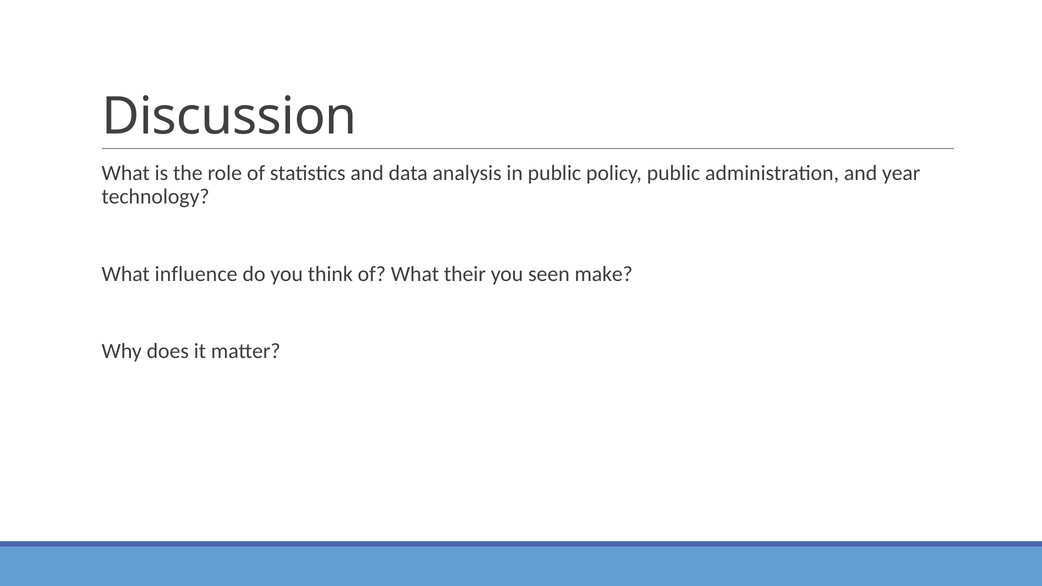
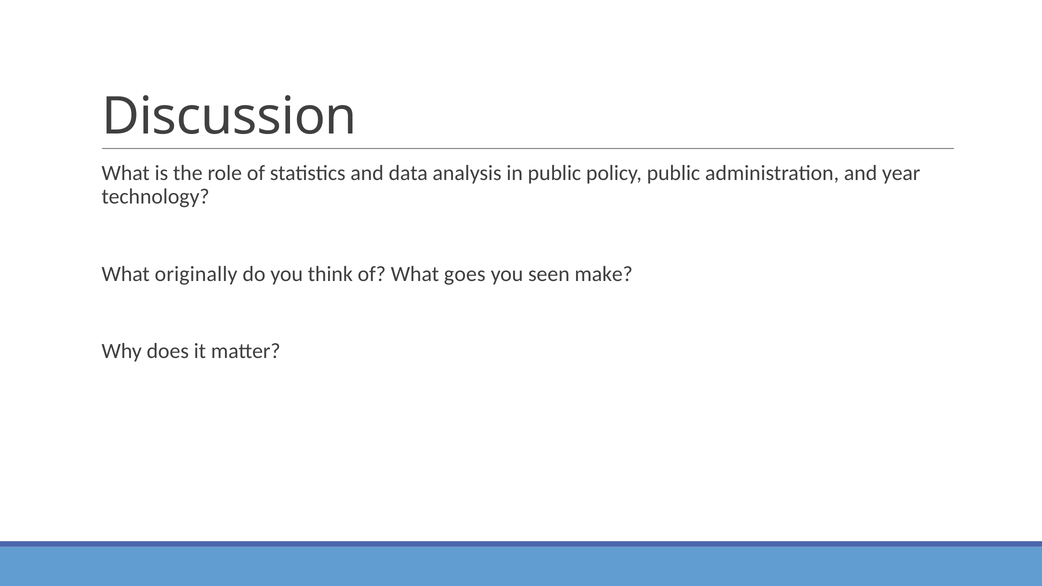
influence: influence -> originally
their: their -> goes
